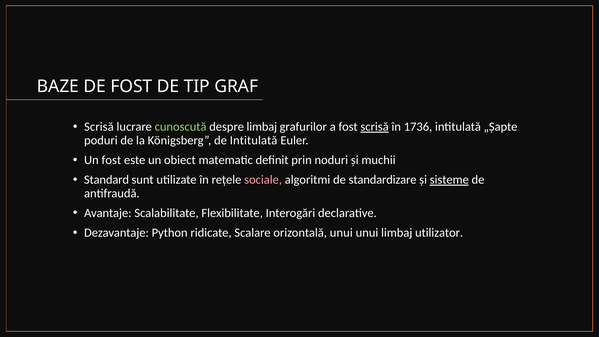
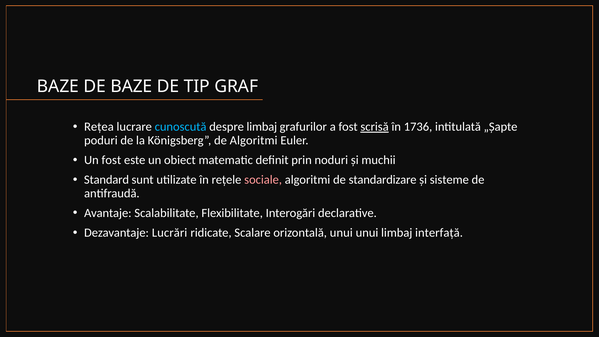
DE FOST: FOST -> BAZE
Scrisă at (99, 127): Scrisă -> Rețea
cunoscută colour: light green -> light blue
de Intitulată: Intitulată -> Algoritmi
sisteme underline: present -> none
Python: Python -> Lucrări
utilizator: utilizator -> interfață
